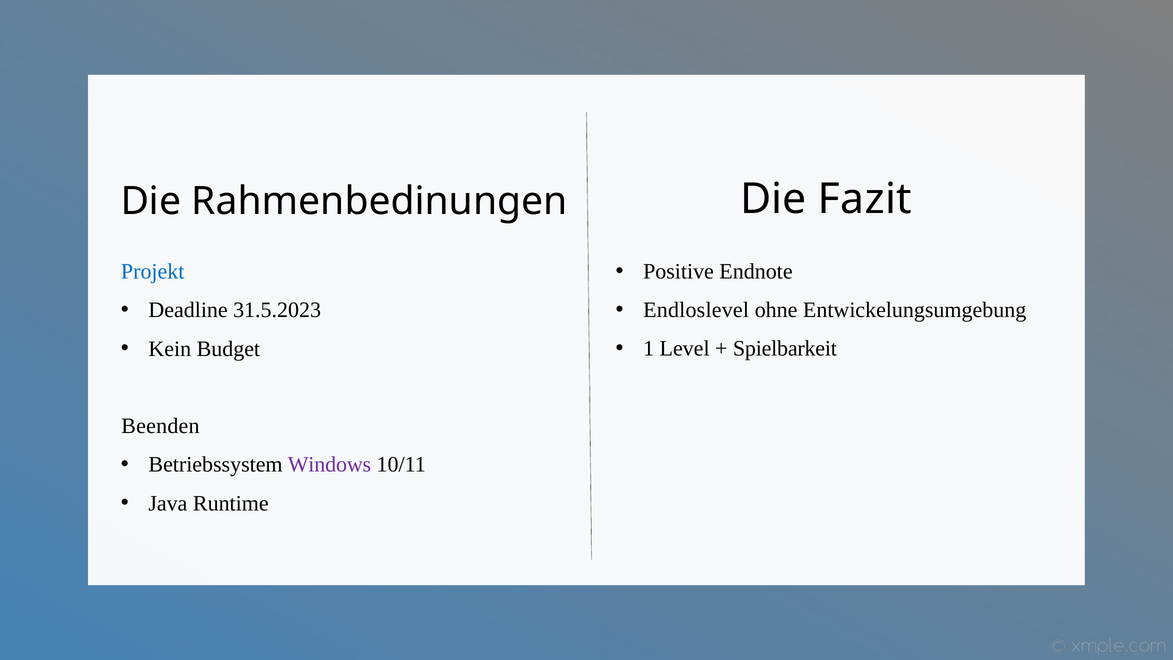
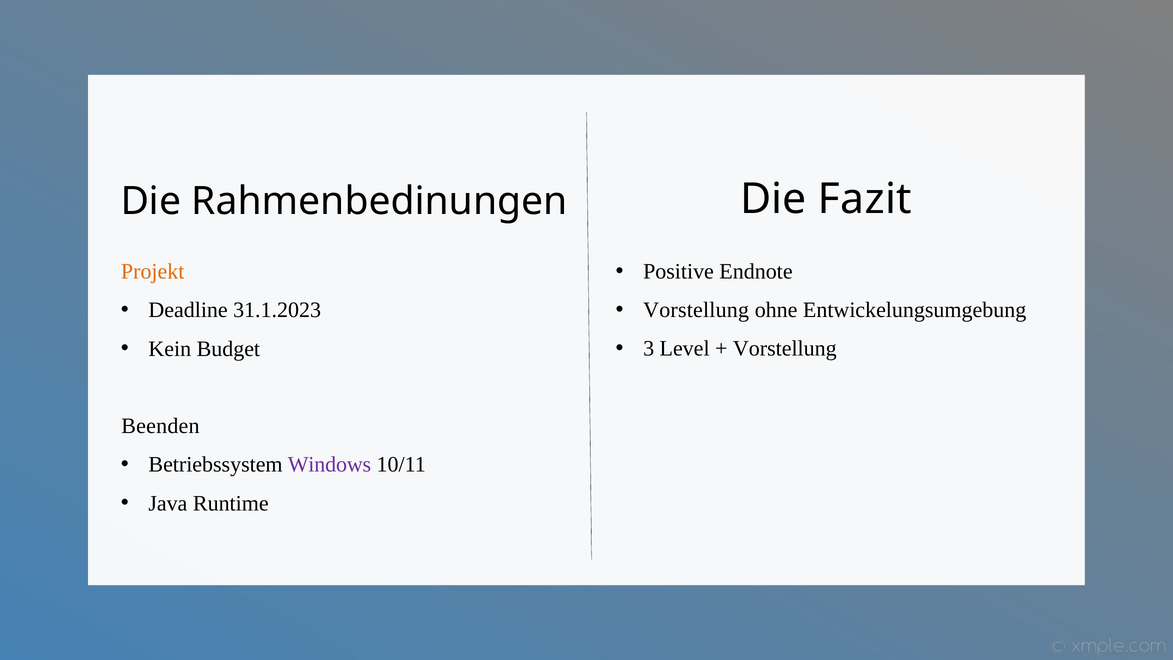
Projekt colour: blue -> orange
31.5.2023: 31.5.2023 -> 31.1.2023
Endloslevel at (696, 310): Endloslevel -> Vorstellung
1: 1 -> 3
Spielbarkeit at (785, 349): Spielbarkeit -> Vorstellung
